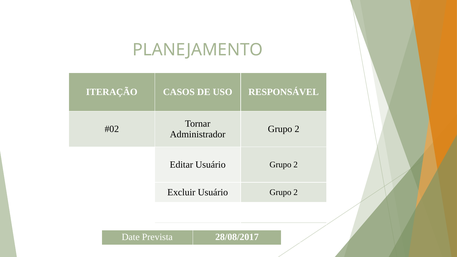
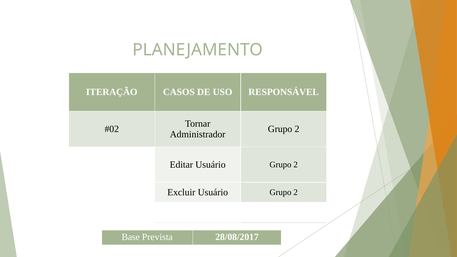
Date: Date -> Base
